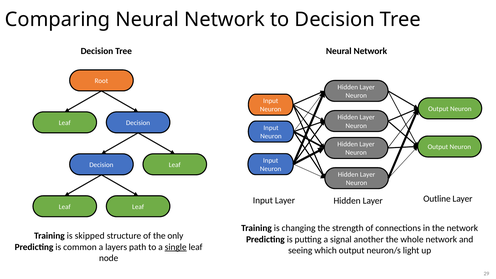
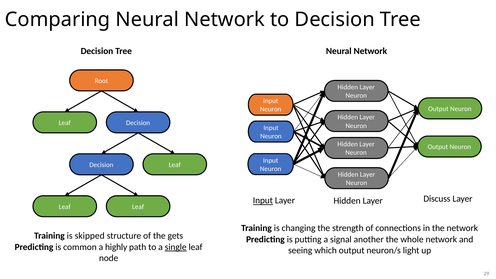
Input at (263, 201) underline: none -> present
Outline: Outline -> Discuss
only: only -> gets
layers: layers -> highly
